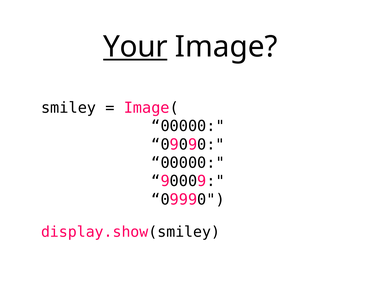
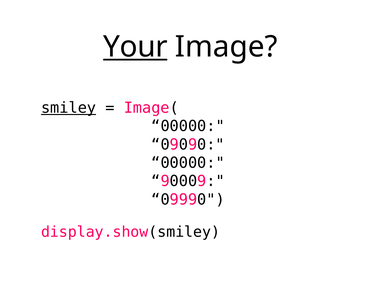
smiley underline: none -> present
